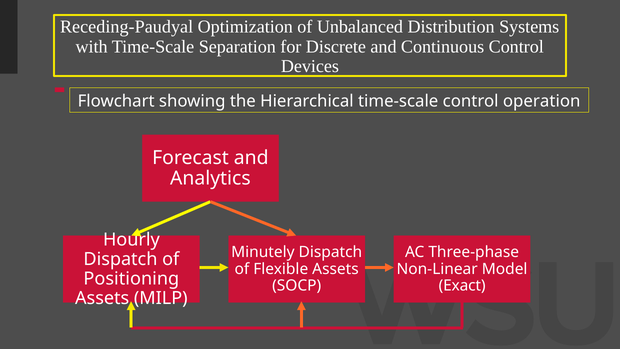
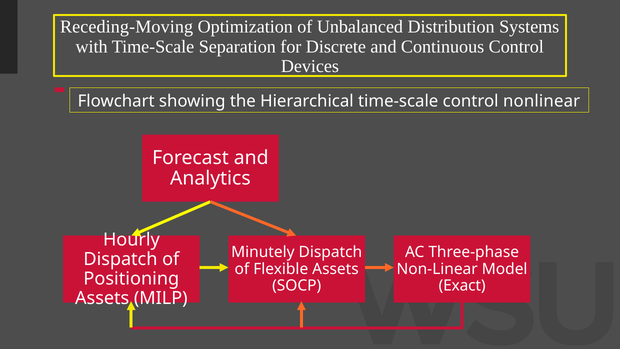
Receding-Paudyal: Receding-Paudyal -> Receding-Moving
operation: operation -> nonlinear
